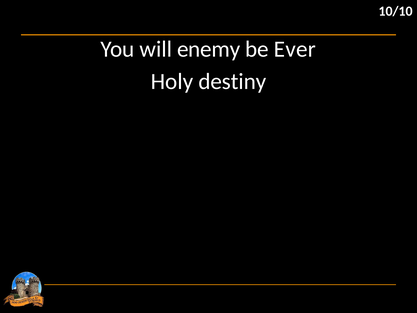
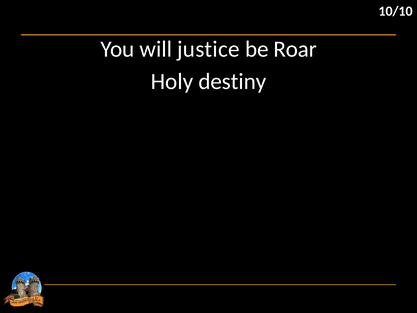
enemy: enemy -> justice
Ever: Ever -> Roar
